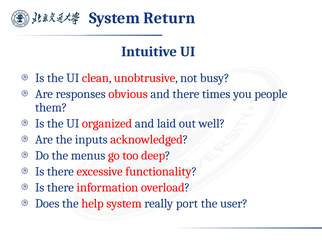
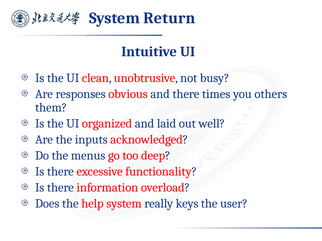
people: people -> others
port: port -> keys
